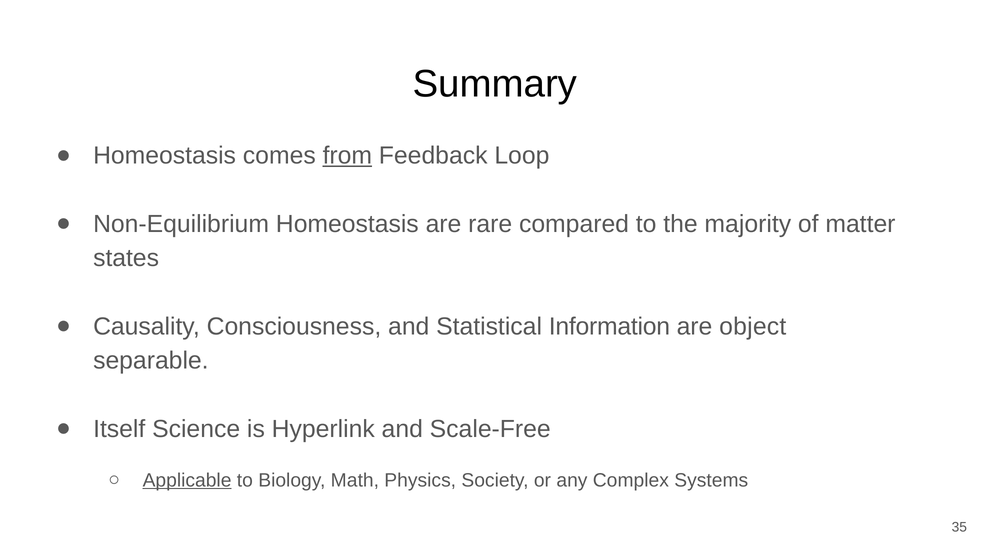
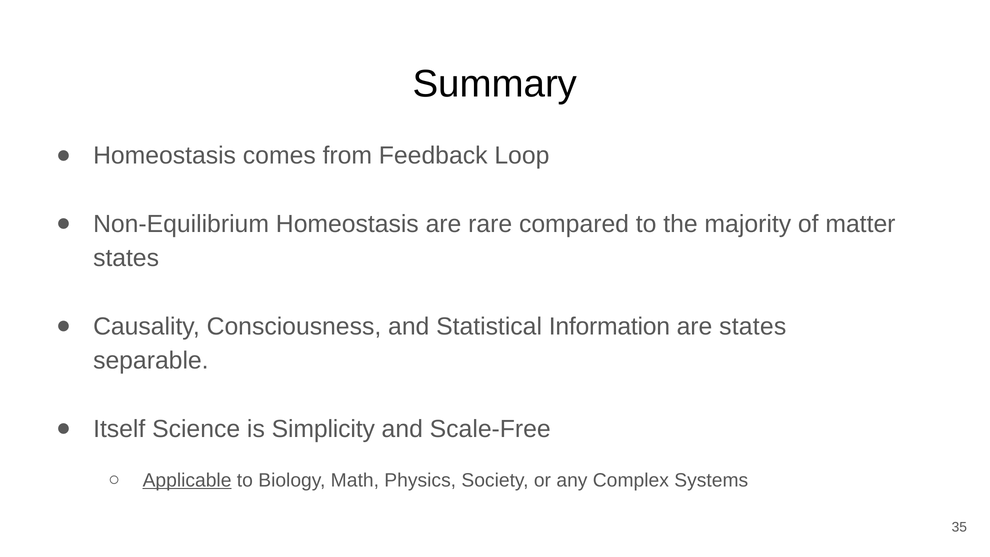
from underline: present -> none
are object: object -> states
Hyperlink: Hyperlink -> Simplicity
